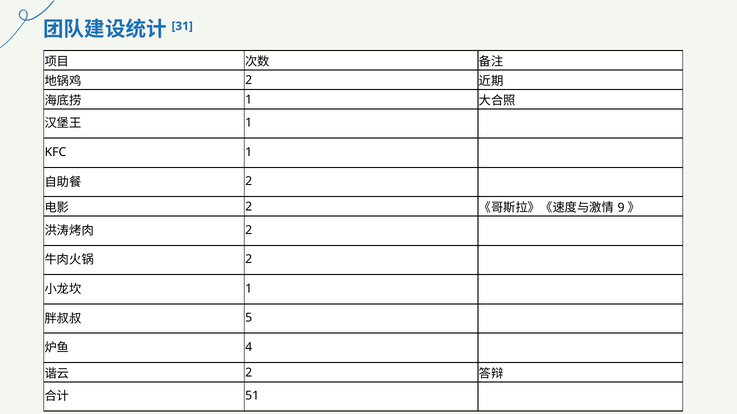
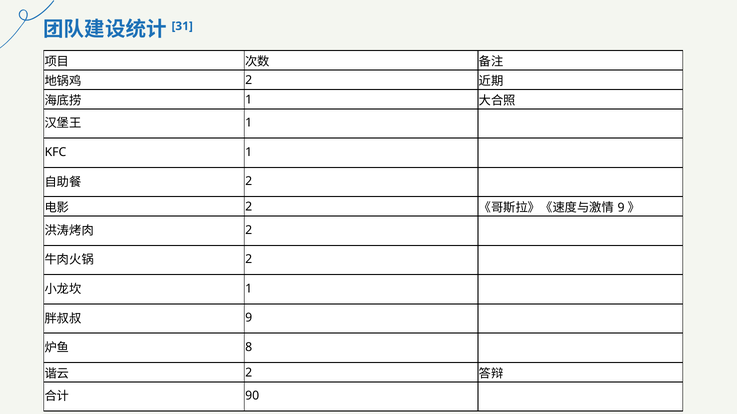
5 at (249, 318): 5 -> 9
4: 4 -> 8
51: 51 -> 90
